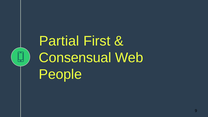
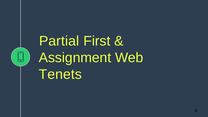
Consensual: Consensual -> Assignment
People: People -> Tenets
